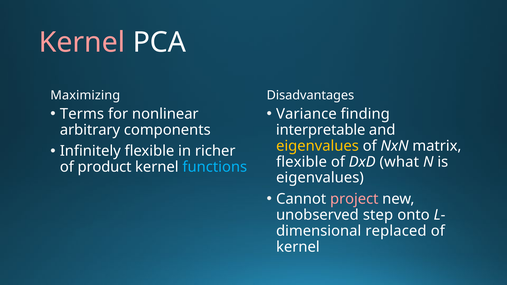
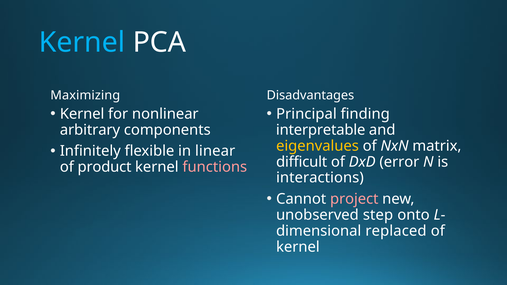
Kernel at (82, 43) colour: pink -> light blue
Terms at (82, 114): Terms -> Kernel
Variance: Variance -> Principal
richer: richer -> linear
flexible at (302, 162): flexible -> difficult
what: what -> error
functions colour: light blue -> pink
eigenvalues at (320, 178): eigenvalues -> interactions
